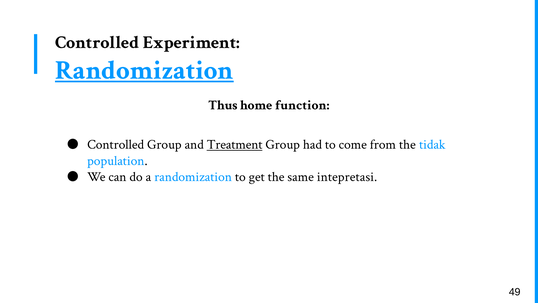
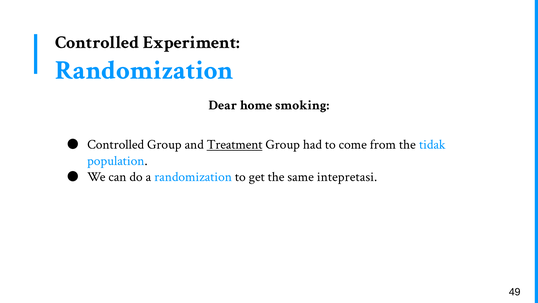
Randomization at (144, 70) underline: present -> none
Thus: Thus -> Dear
function: function -> smoking
